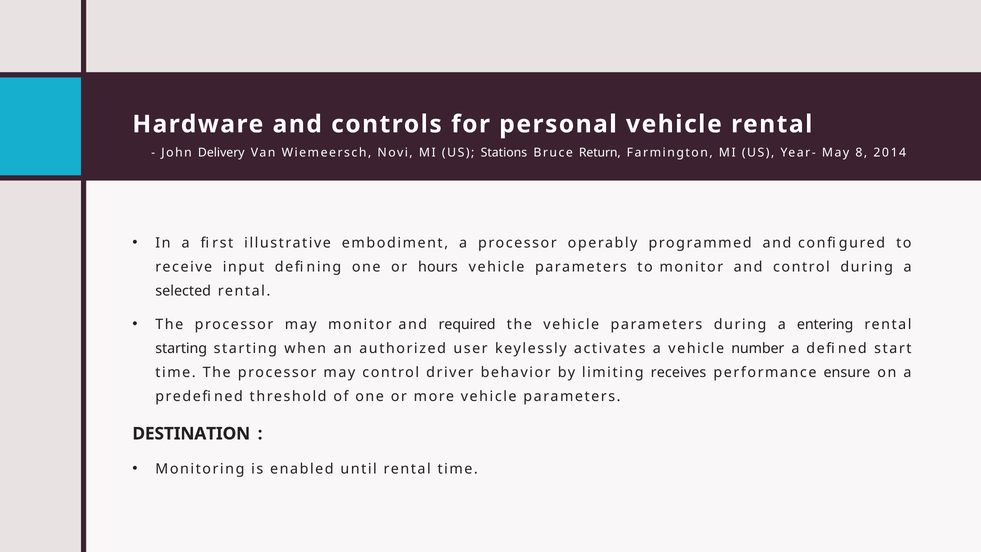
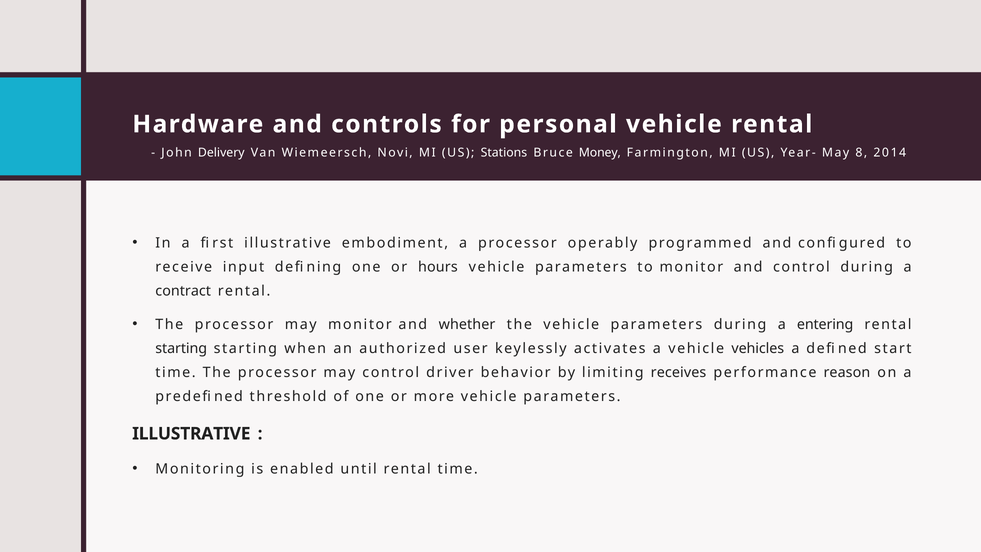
Return: Return -> Money
selected: selected -> contract
required: required -> whether
number: number -> vehicles
ensure: ensure -> reason
DESTINATION at (191, 434): DESTINATION -> ILLUSTRATIVE
